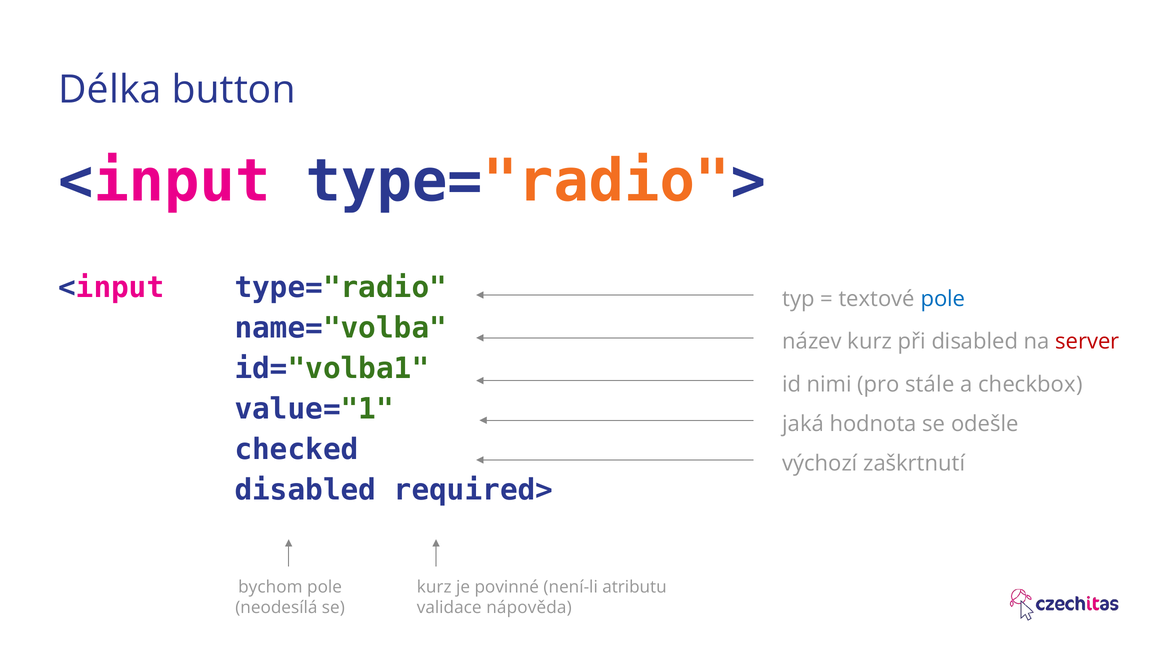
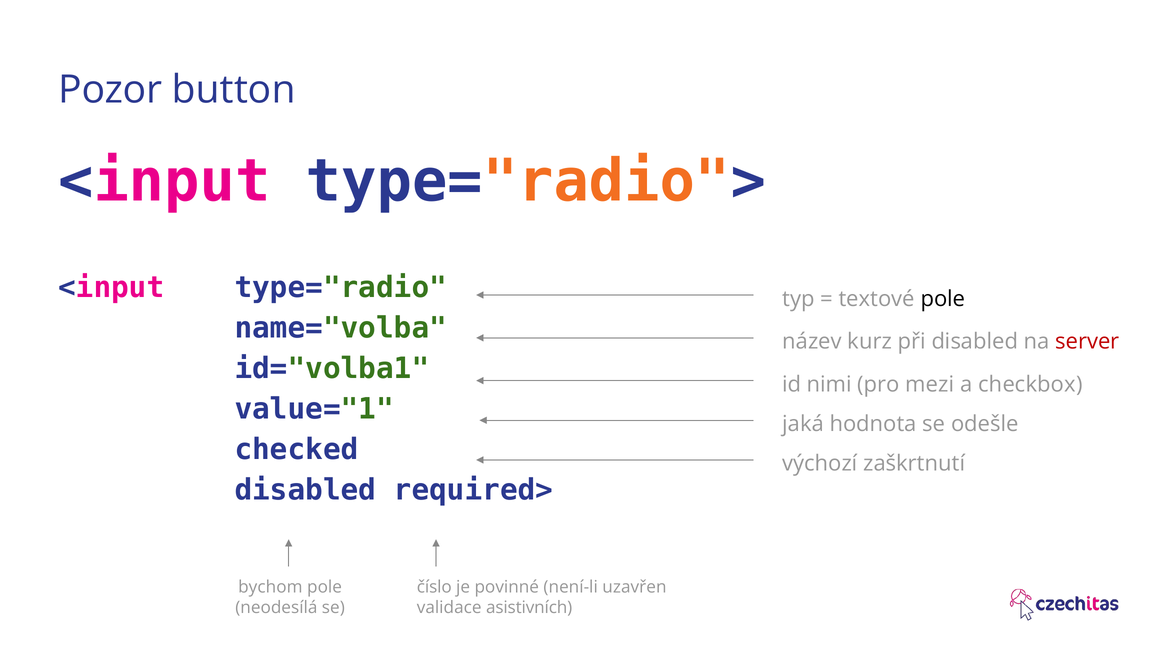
Délka: Délka -> Pozor
pole at (943, 299) colour: blue -> black
stále: stále -> mezi
kurz at (434, 587): kurz -> číslo
atributu: atributu -> uzavřen
nápověda: nápověda -> asistivních
